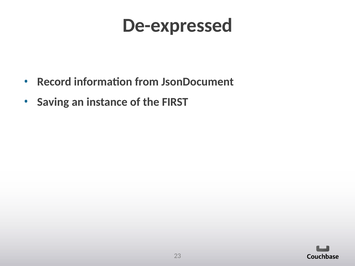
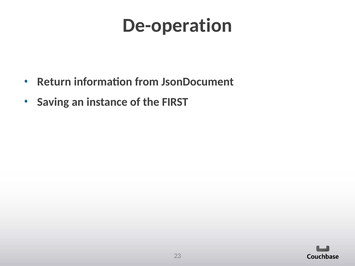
De-expressed: De-expressed -> De-operation
Record: Record -> Return
